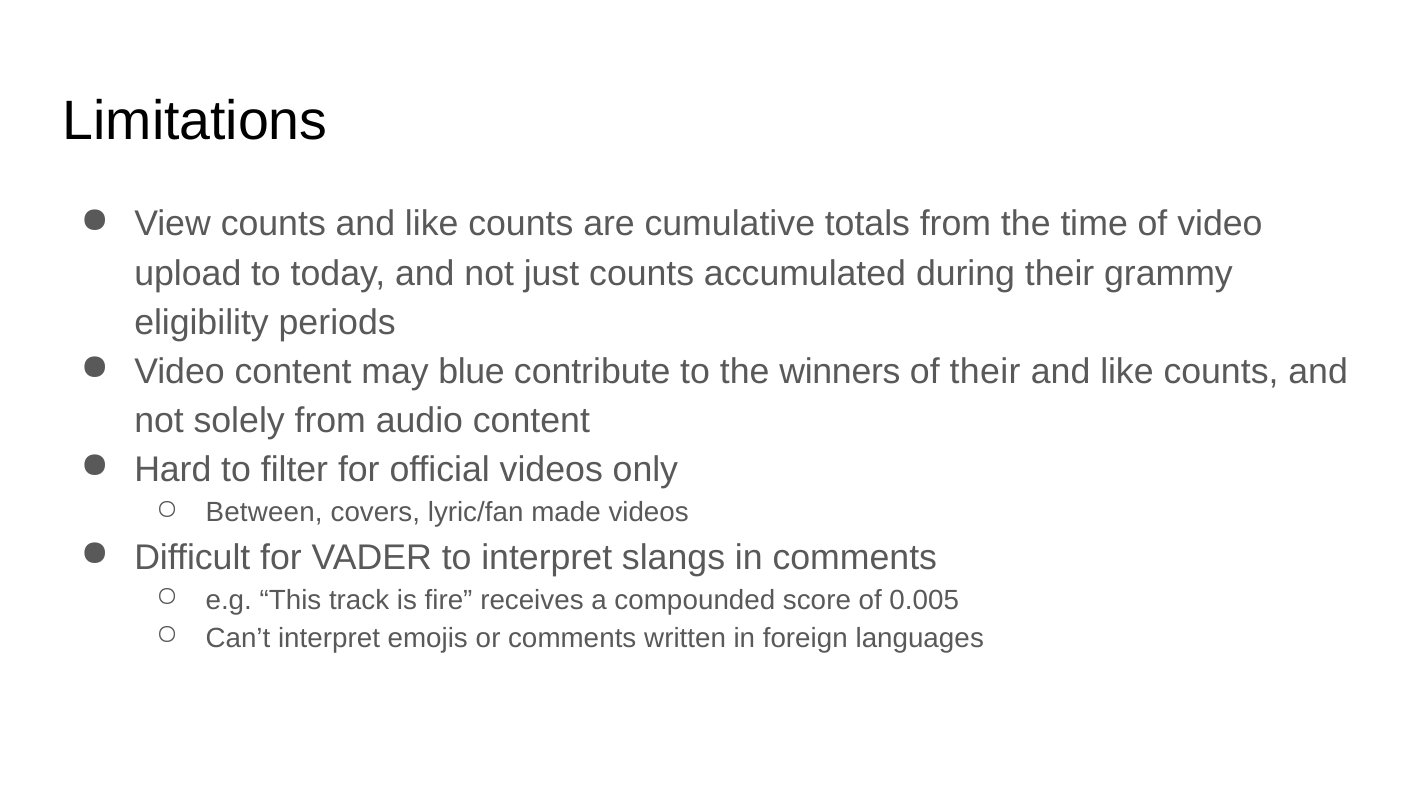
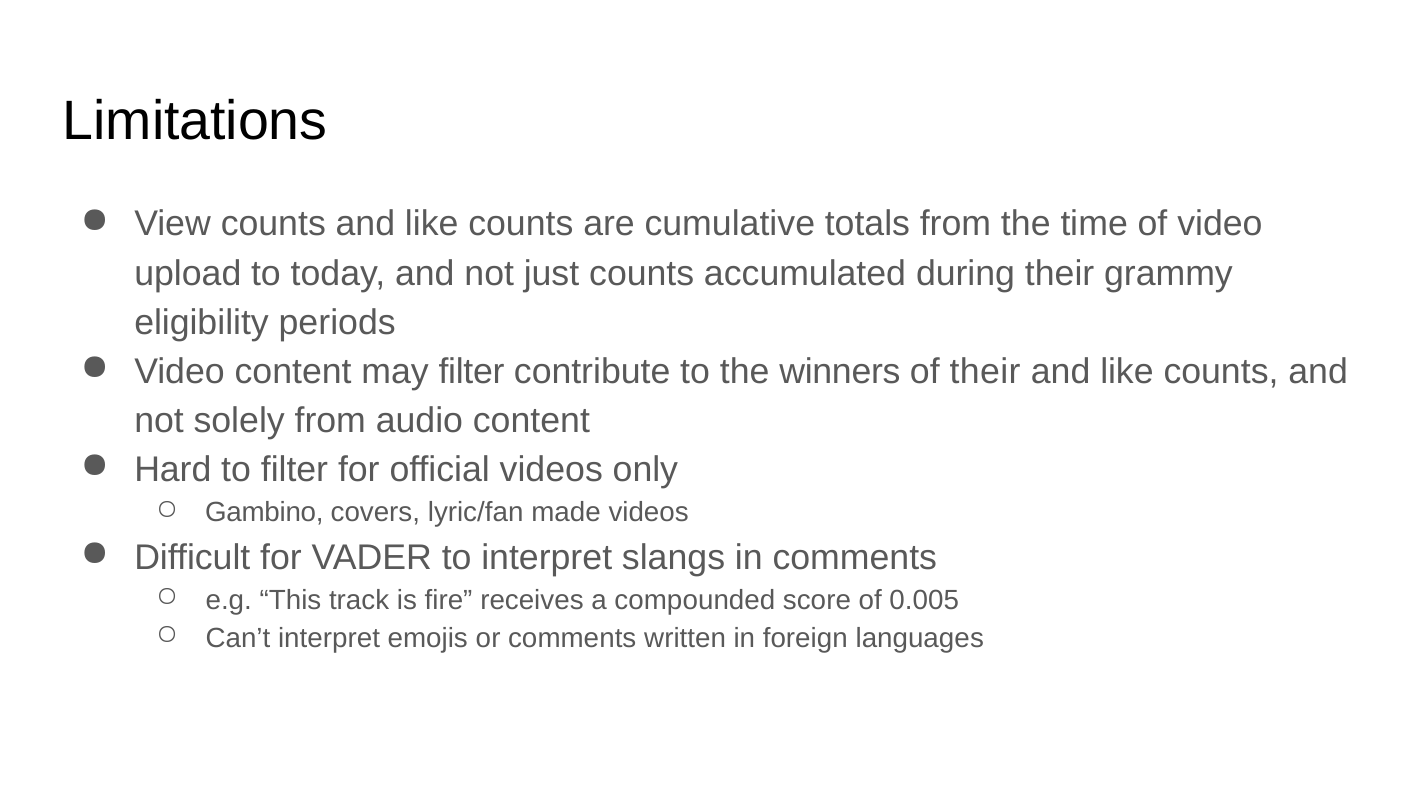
may blue: blue -> filter
Between: Between -> Gambino
